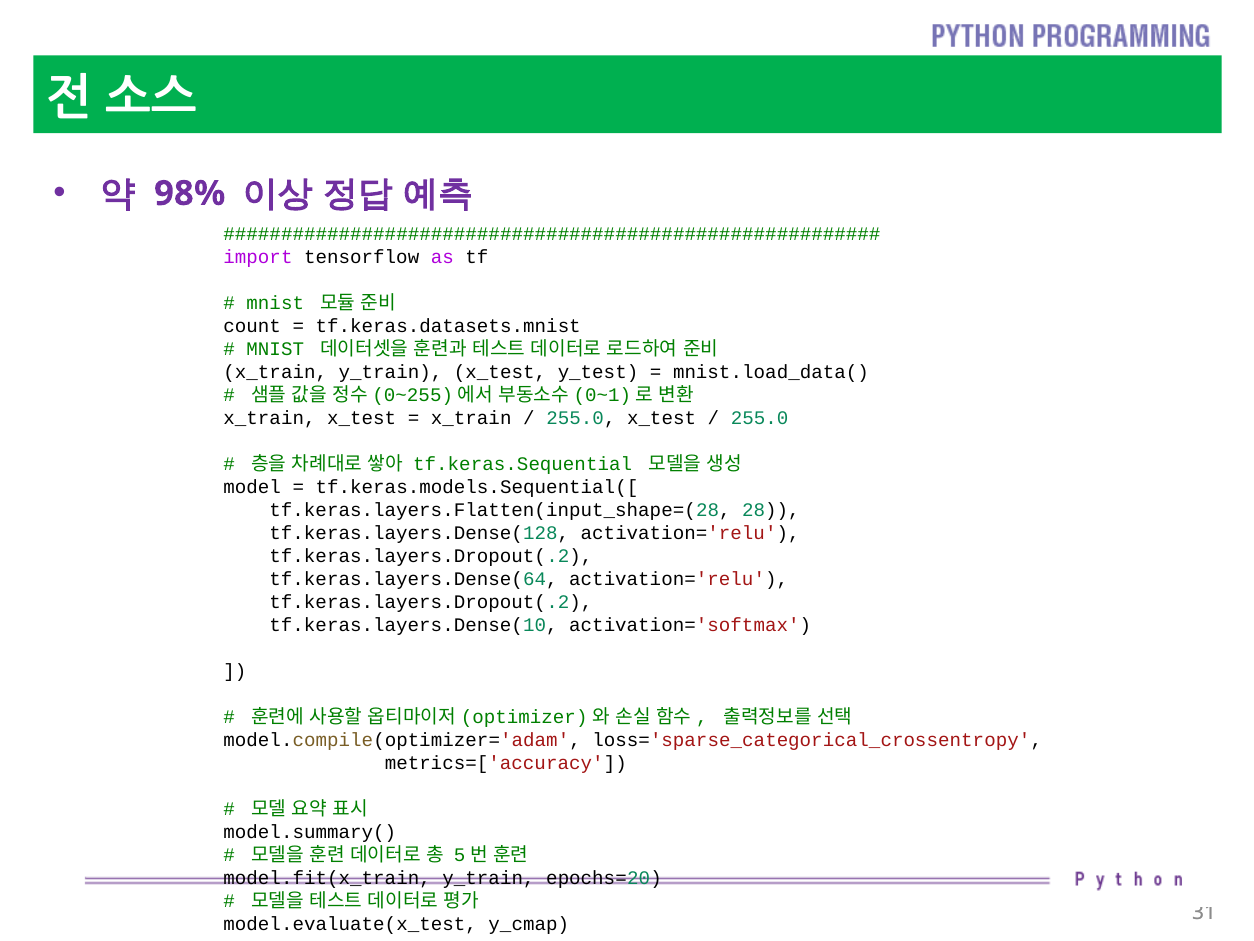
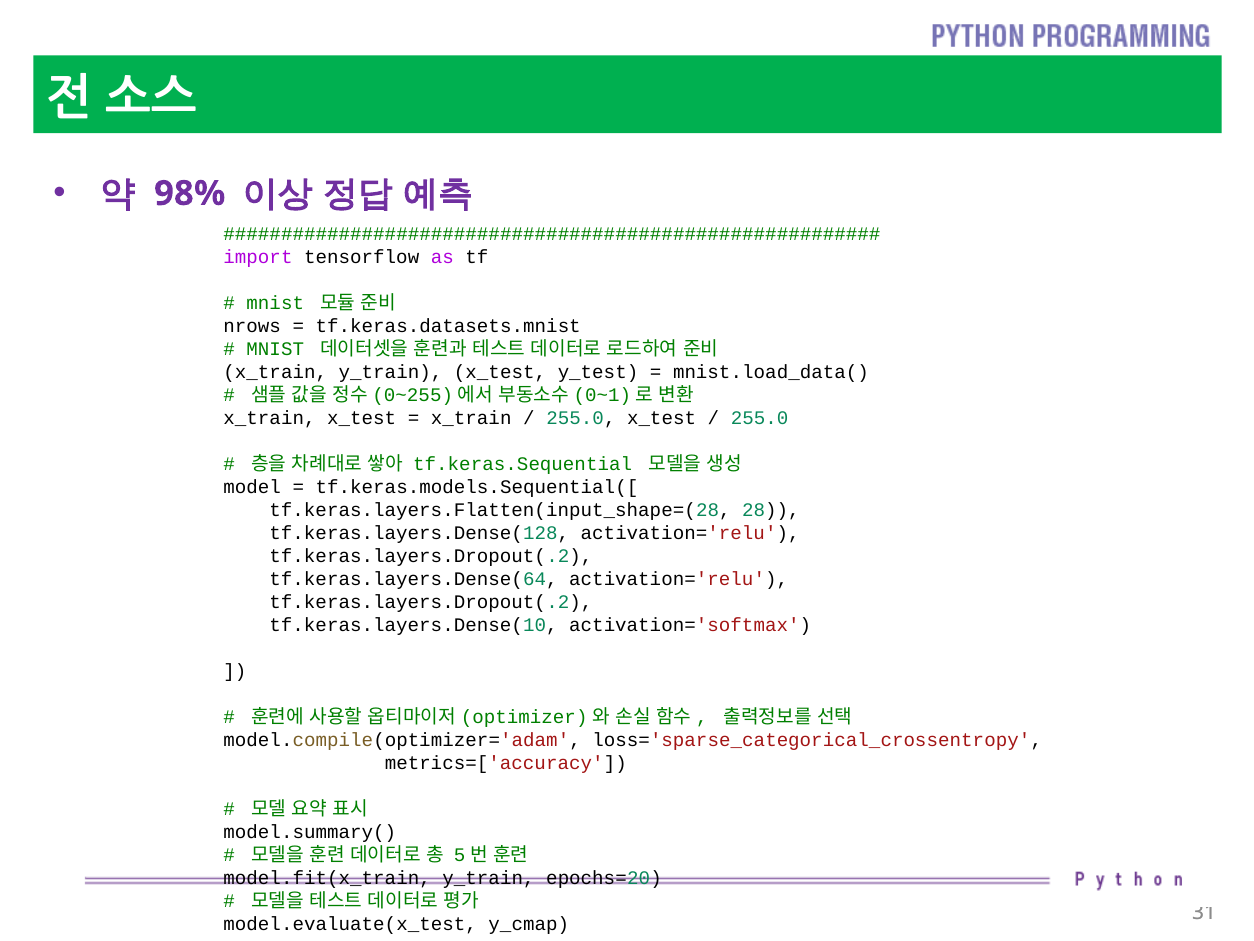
count: count -> nrows
